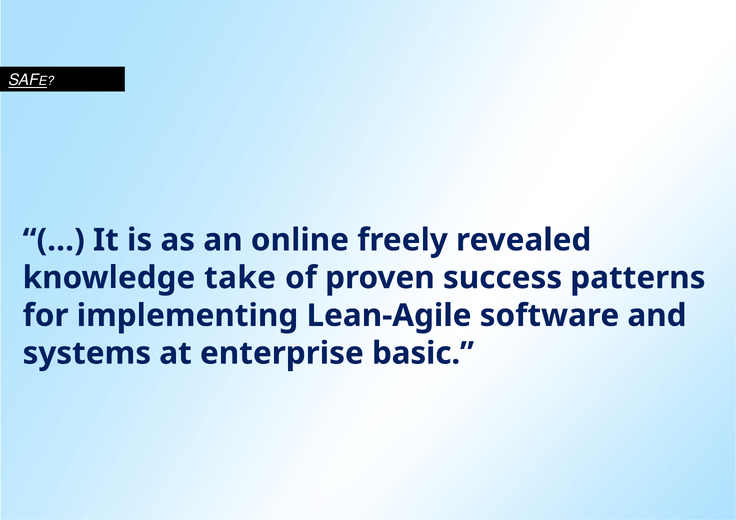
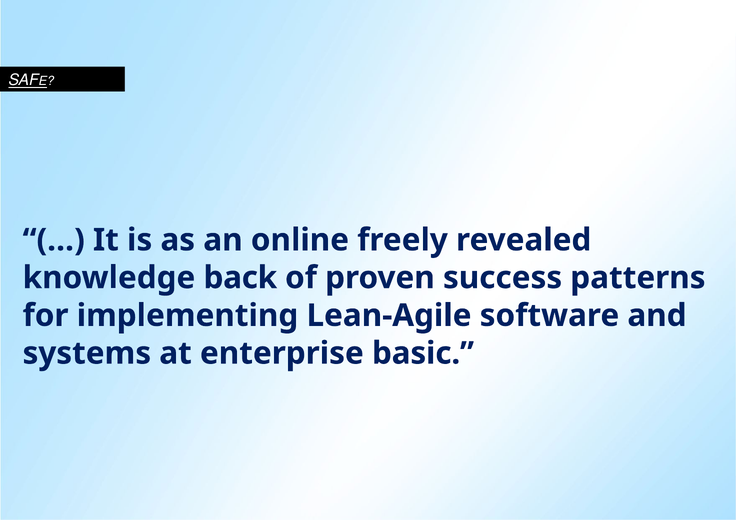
take: take -> back
